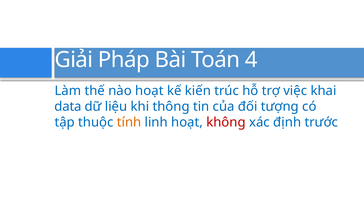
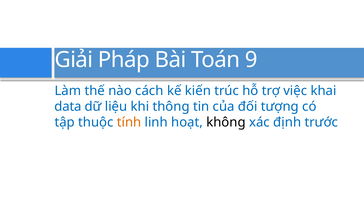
4: 4 -> 9
nào hoạt: hoạt -> cách
không colour: red -> black
